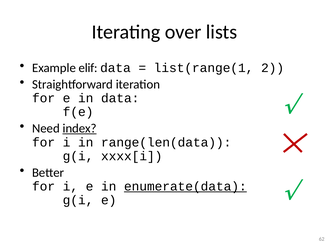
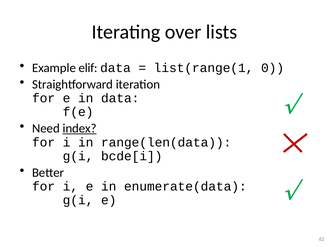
2: 2 -> 0
xxxx[i: xxxx[i -> bcde[i
enumerate(data underline: present -> none
